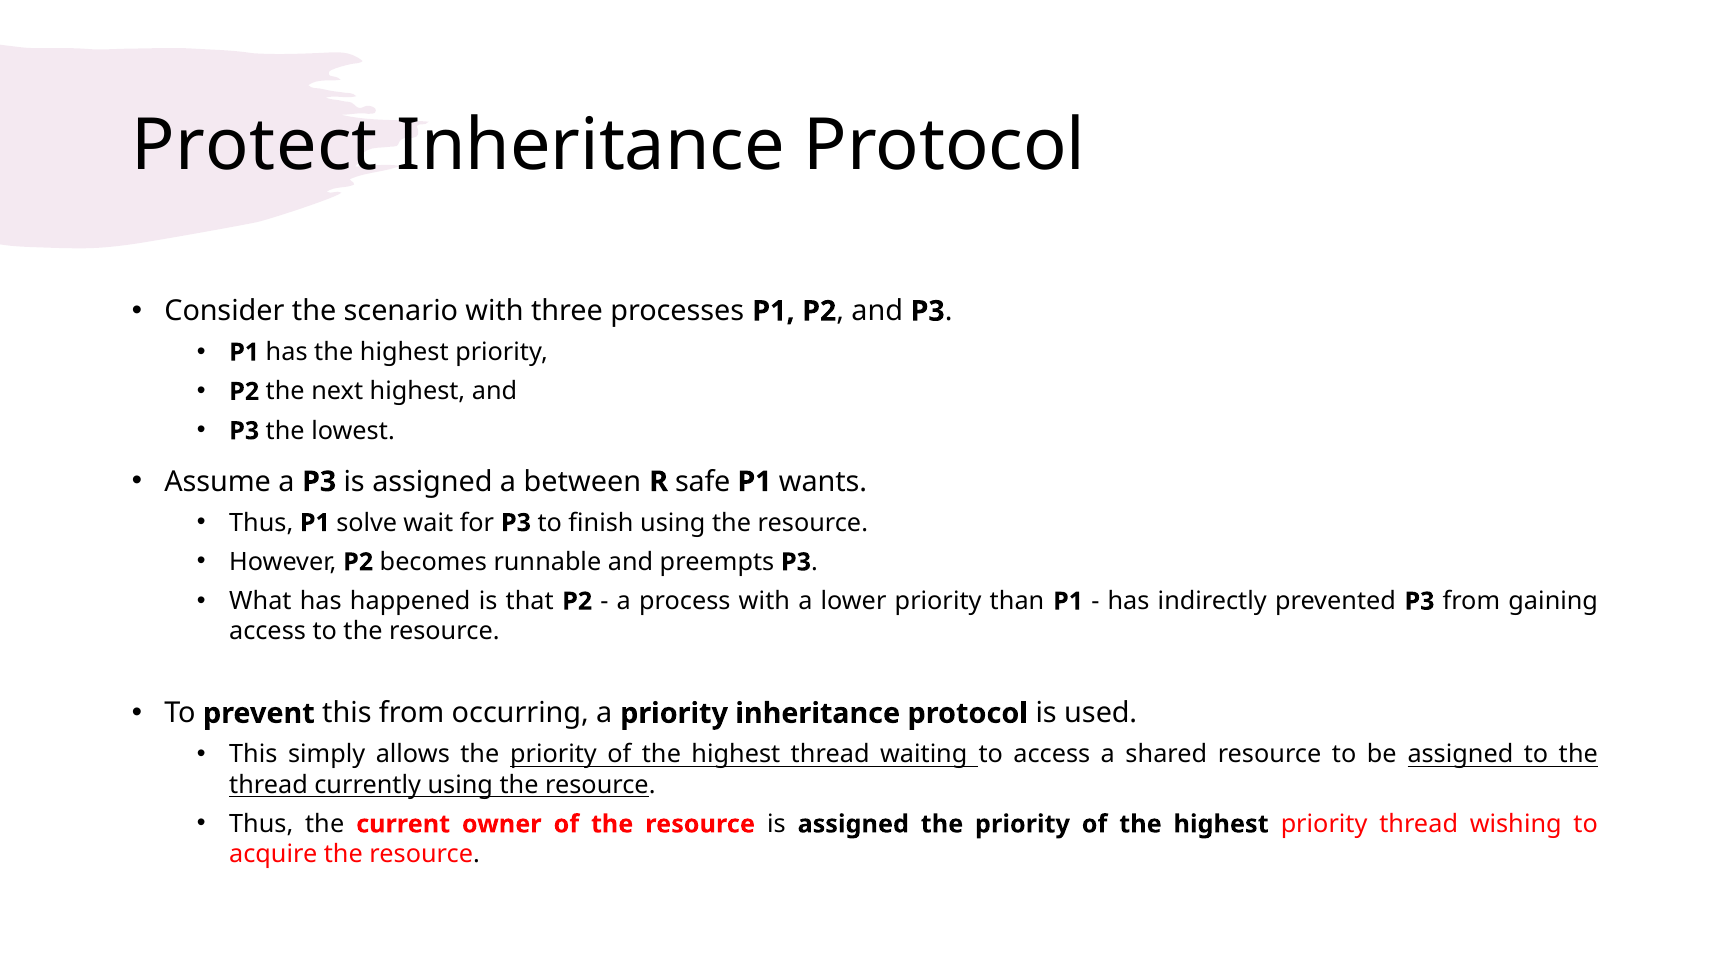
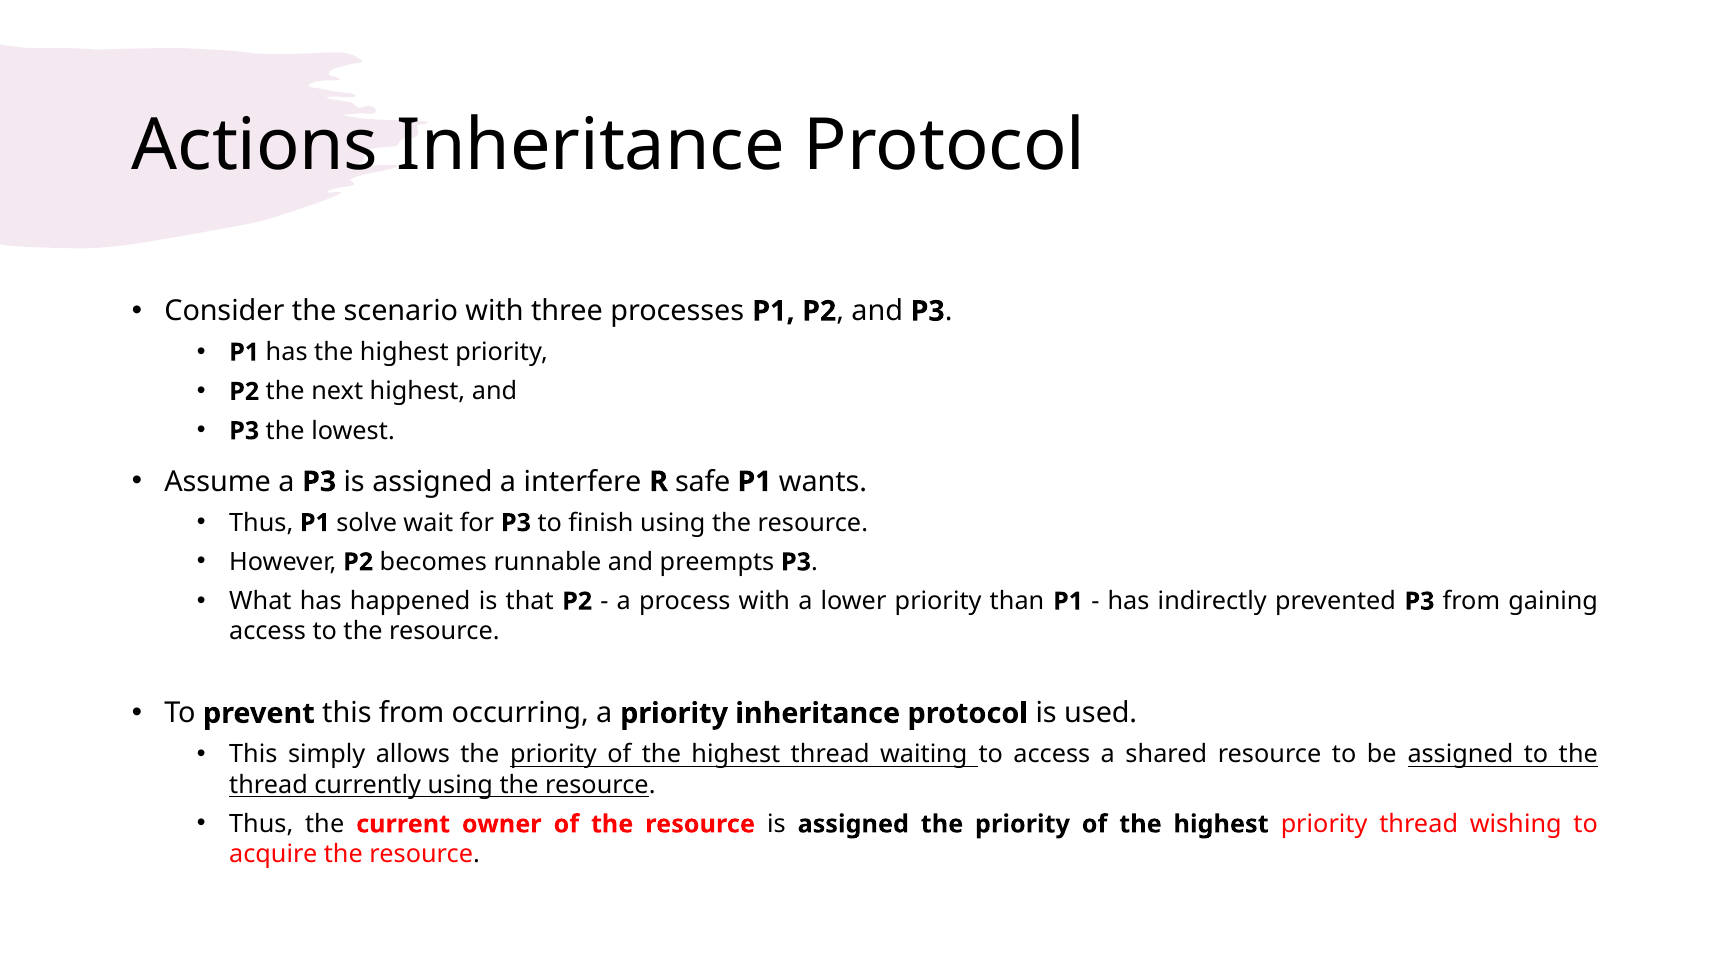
Protect: Protect -> Actions
between: between -> interfere
